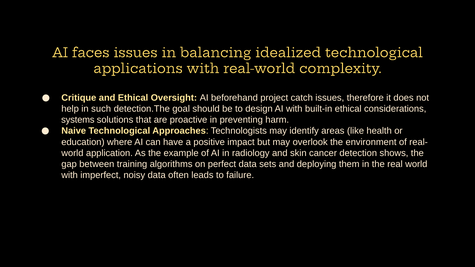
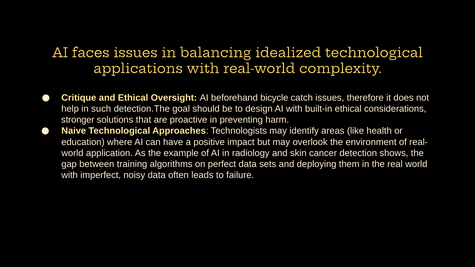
project: project -> bicycle
systems: systems -> stronger
